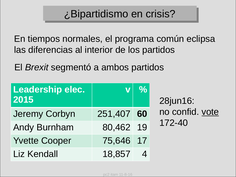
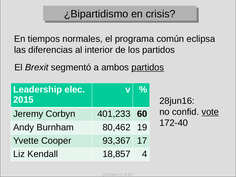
partidos at (148, 67) underline: none -> present
251,407: 251,407 -> 401,233
75,646: 75,646 -> 93,367
